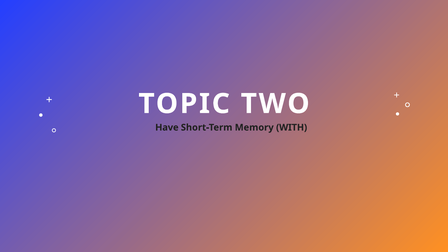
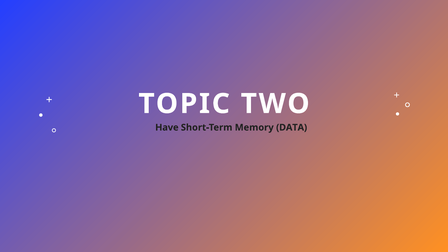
WITH: WITH -> DATA
